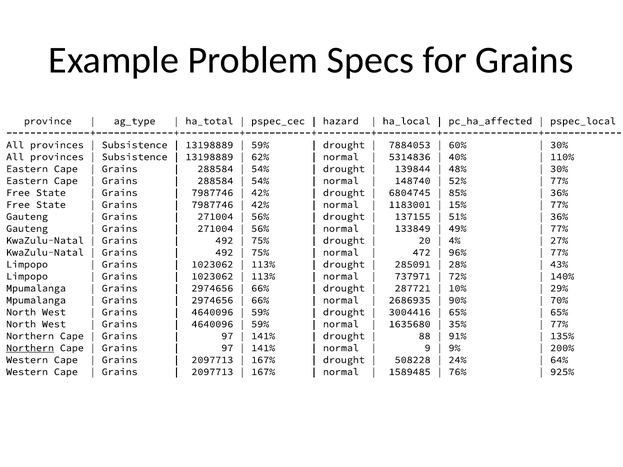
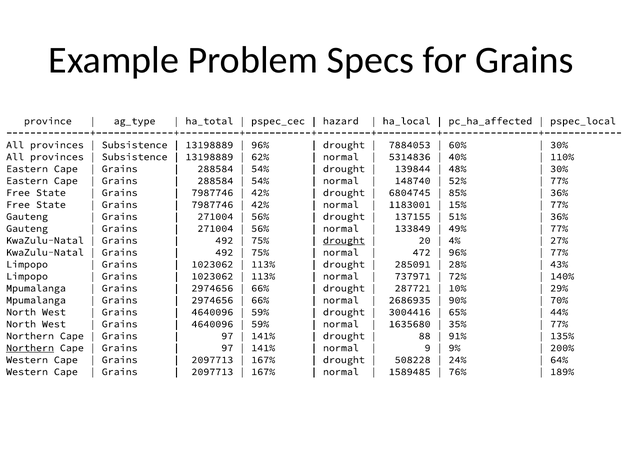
59% at (260, 145): 59% -> 96%
drought at (344, 241) underline: none -> present
65% at (559, 312): 65% -> 44%
925%: 925% -> 189%
